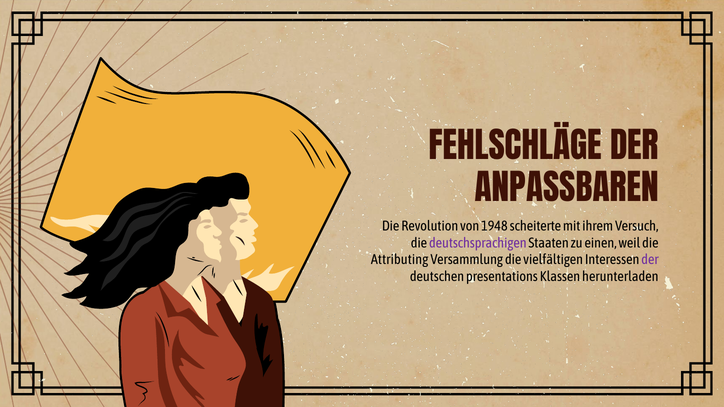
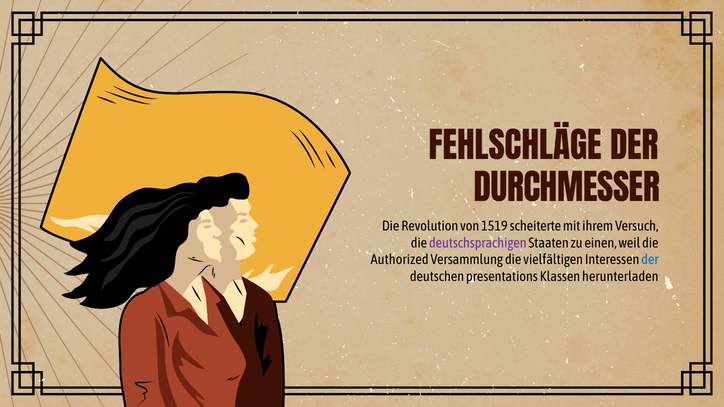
ANPASSBAREN: ANPASSBAREN -> DURCHMESSER
1948: 1948 -> 1519
Attributing: Attributing -> Authorized
der at (650, 260) colour: purple -> blue
